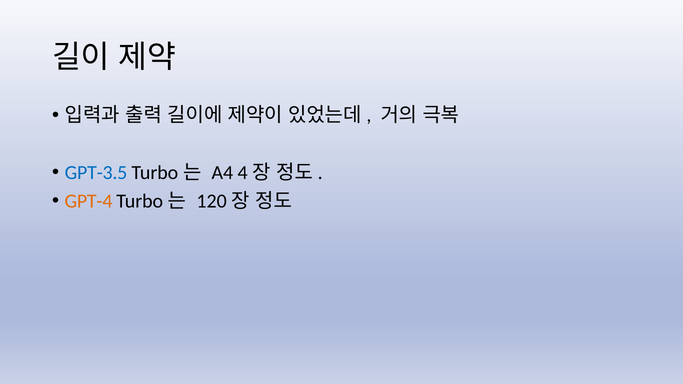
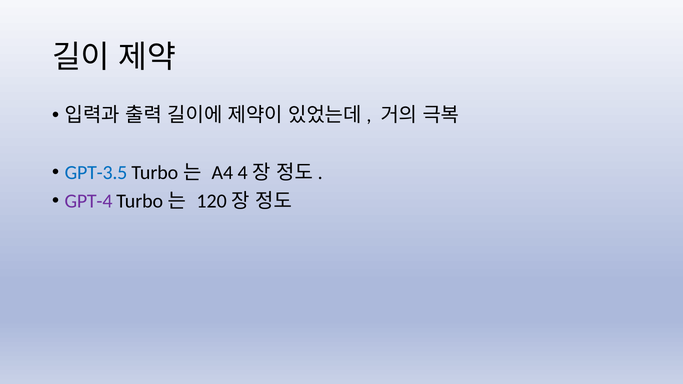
GPT-4 colour: orange -> purple
